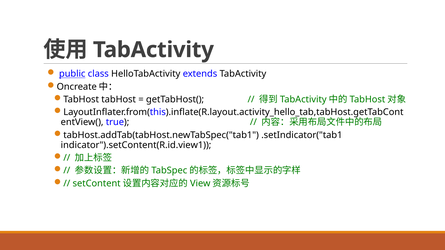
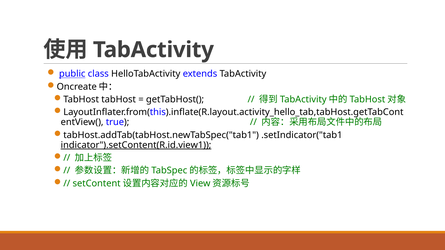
indicator").setContent(R.id.view1 underline: none -> present
